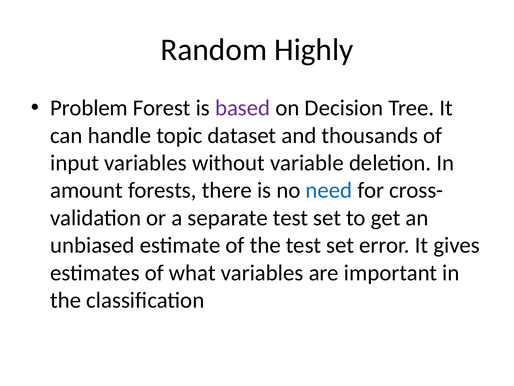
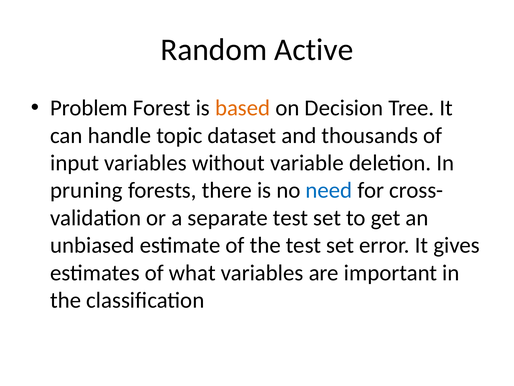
Highly: Highly -> Active
based colour: purple -> orange
amount: amount -> pruning
